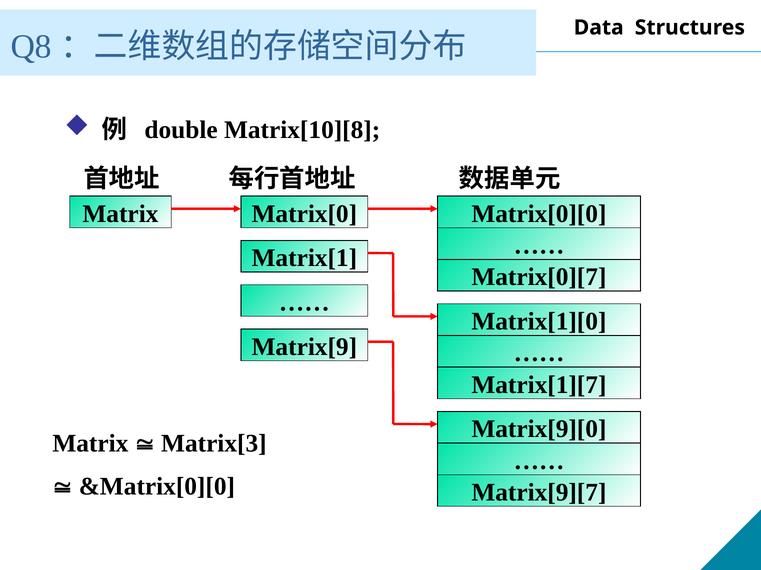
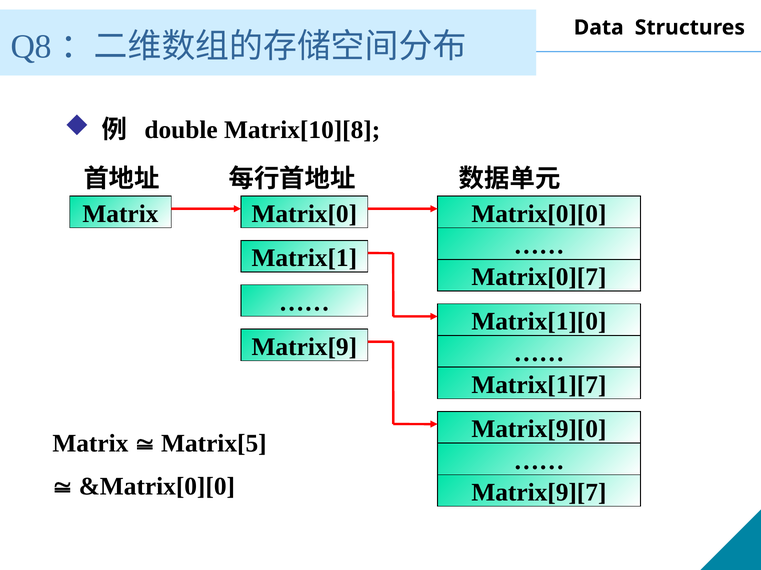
Matrix[3: Matrix[3 -> Matrix[5
